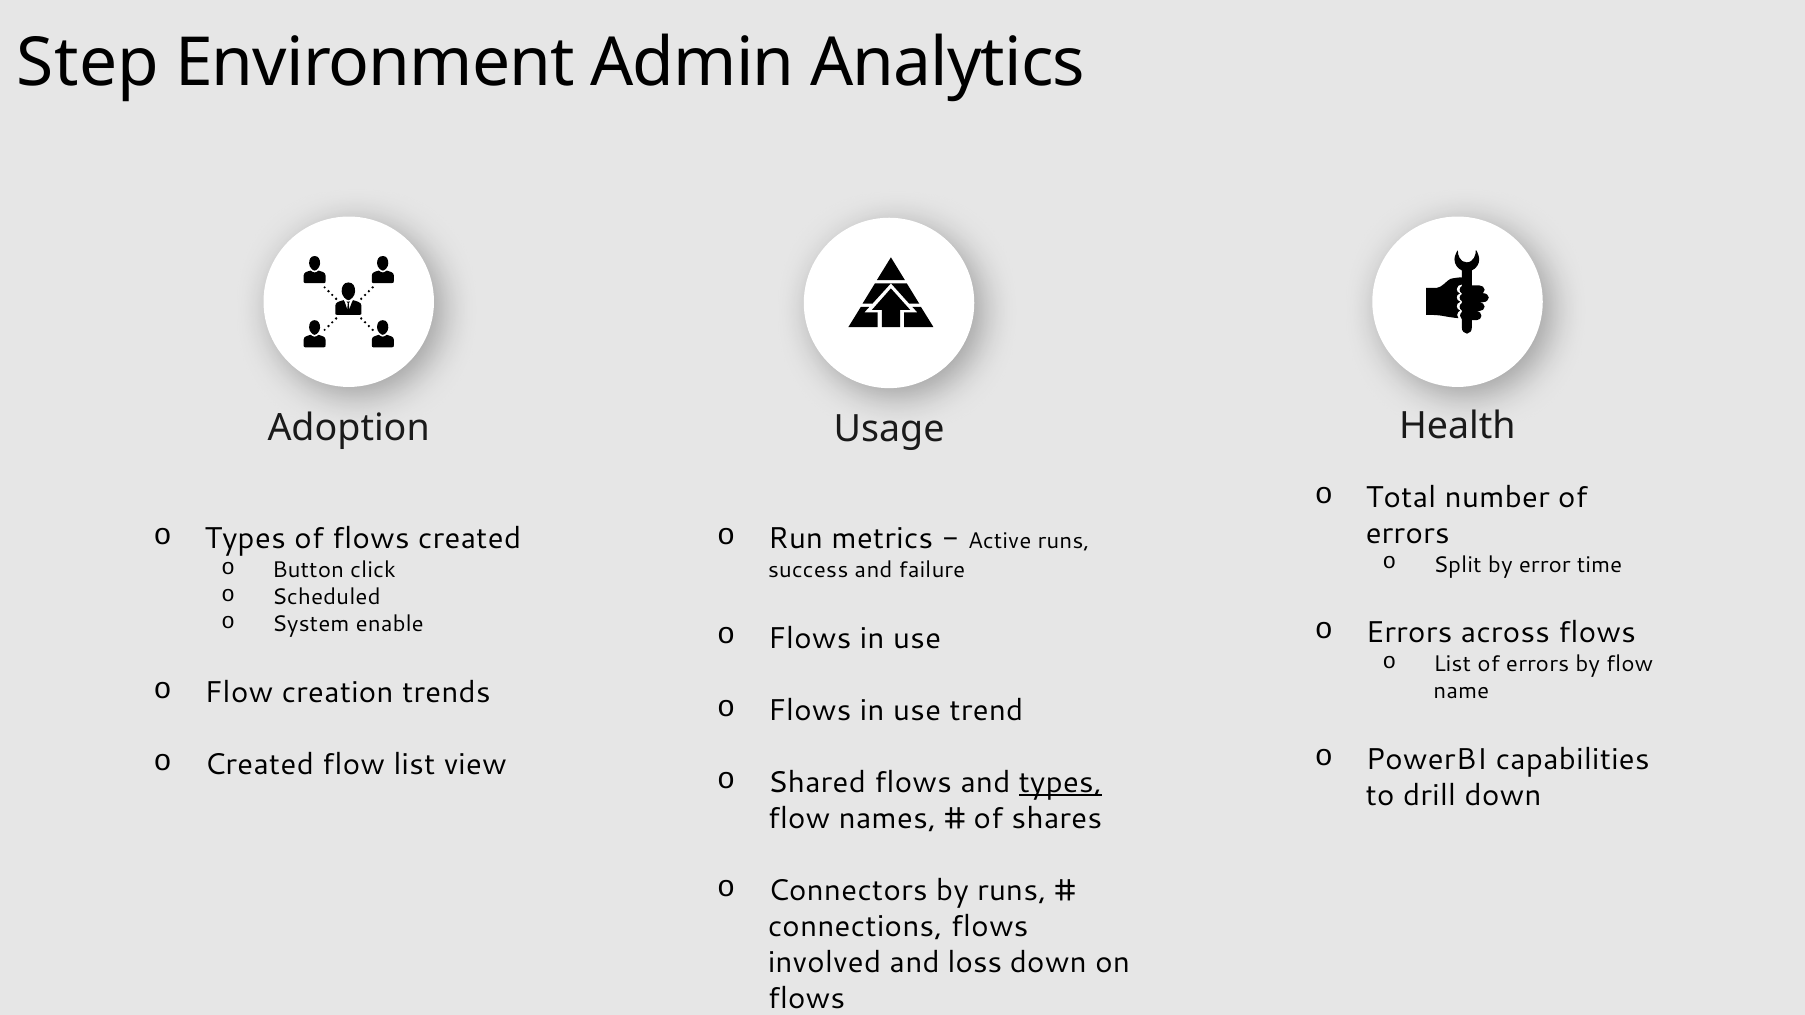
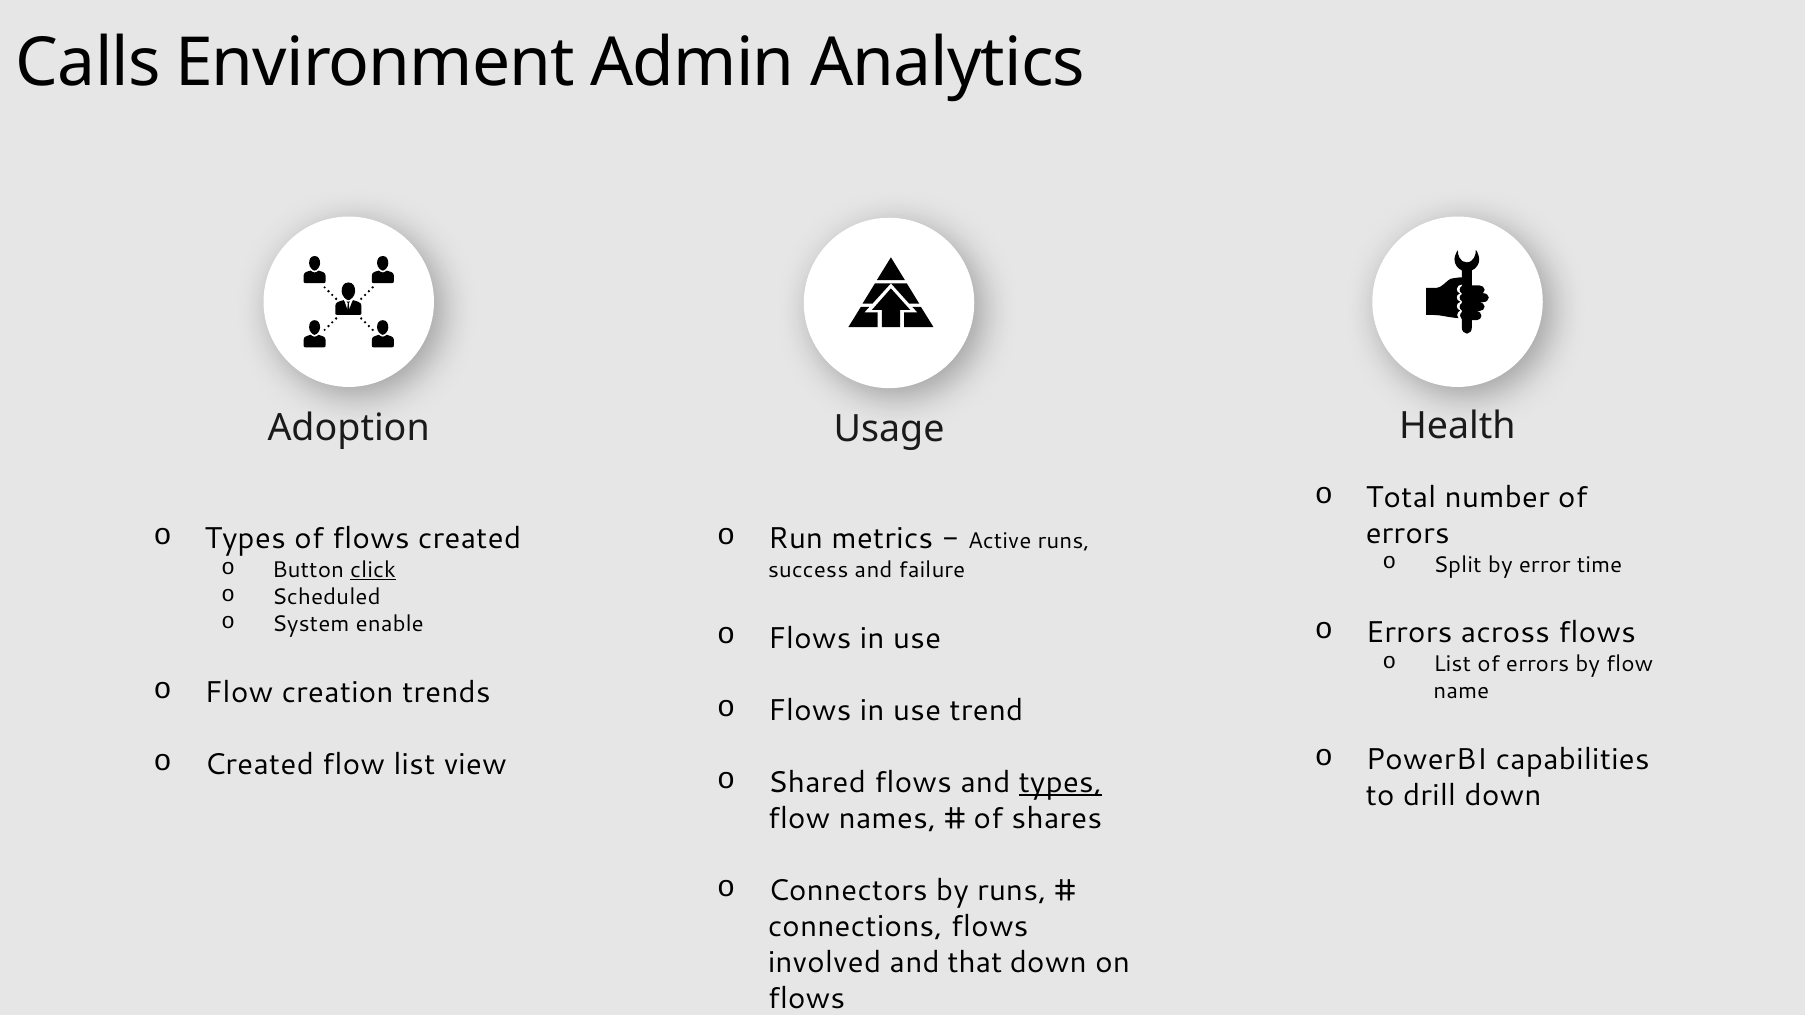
Step: Step -> Calls
click underline: none -> present
loss: loss -> that
